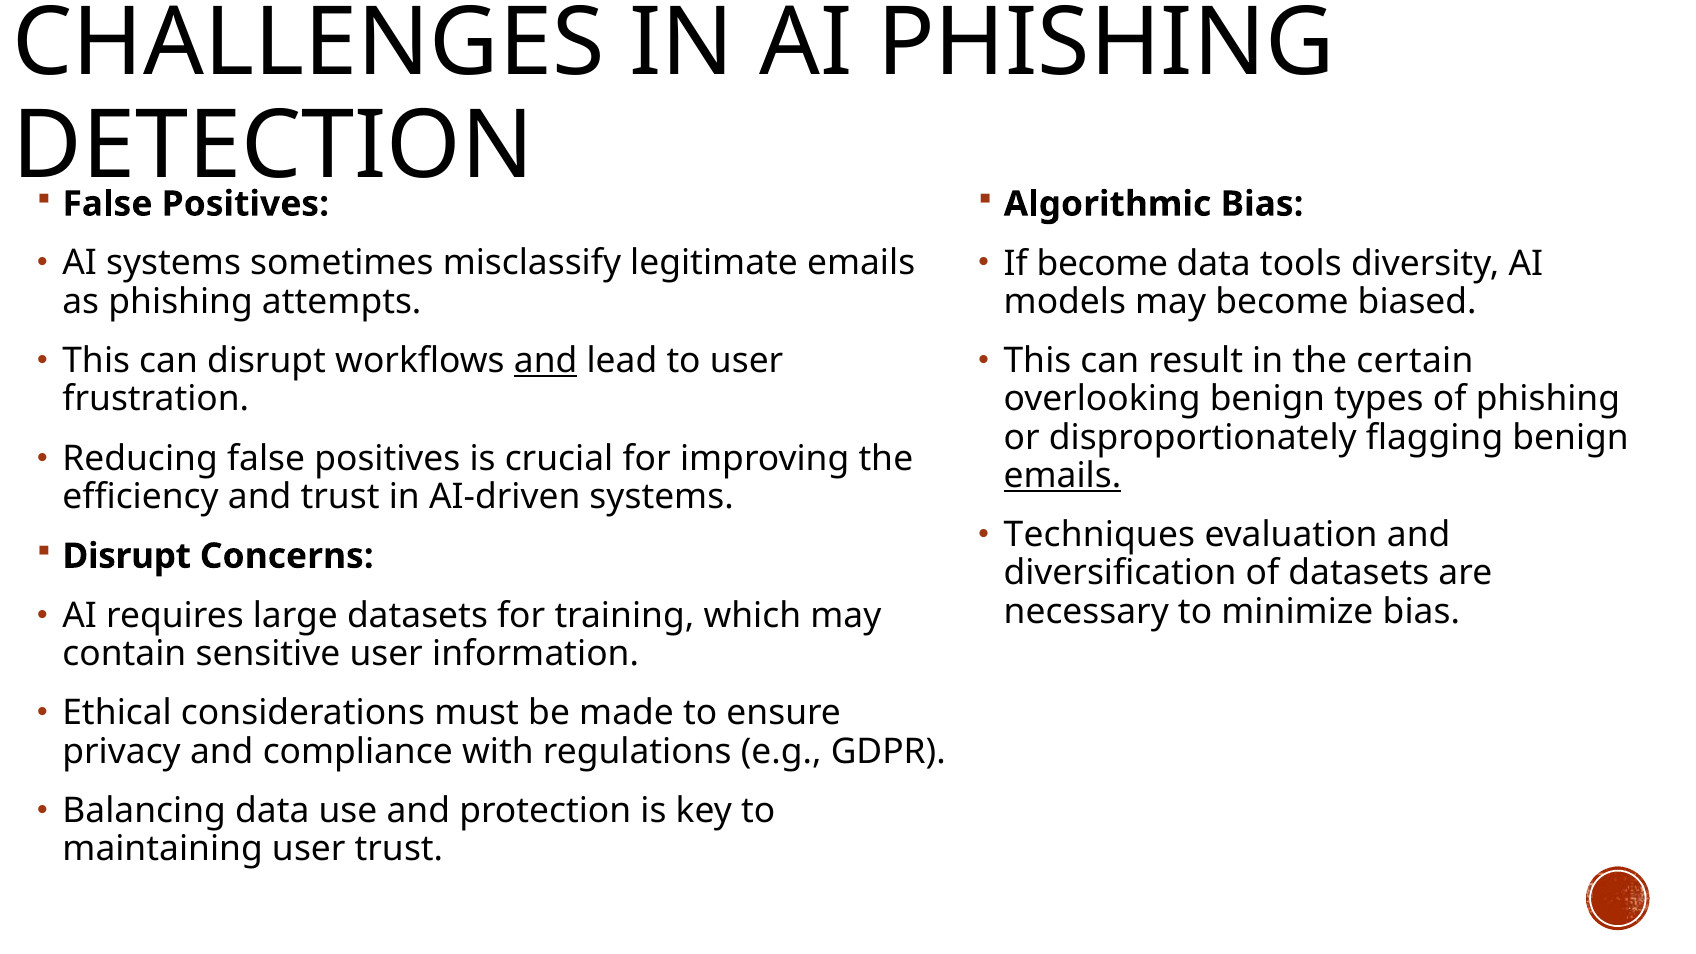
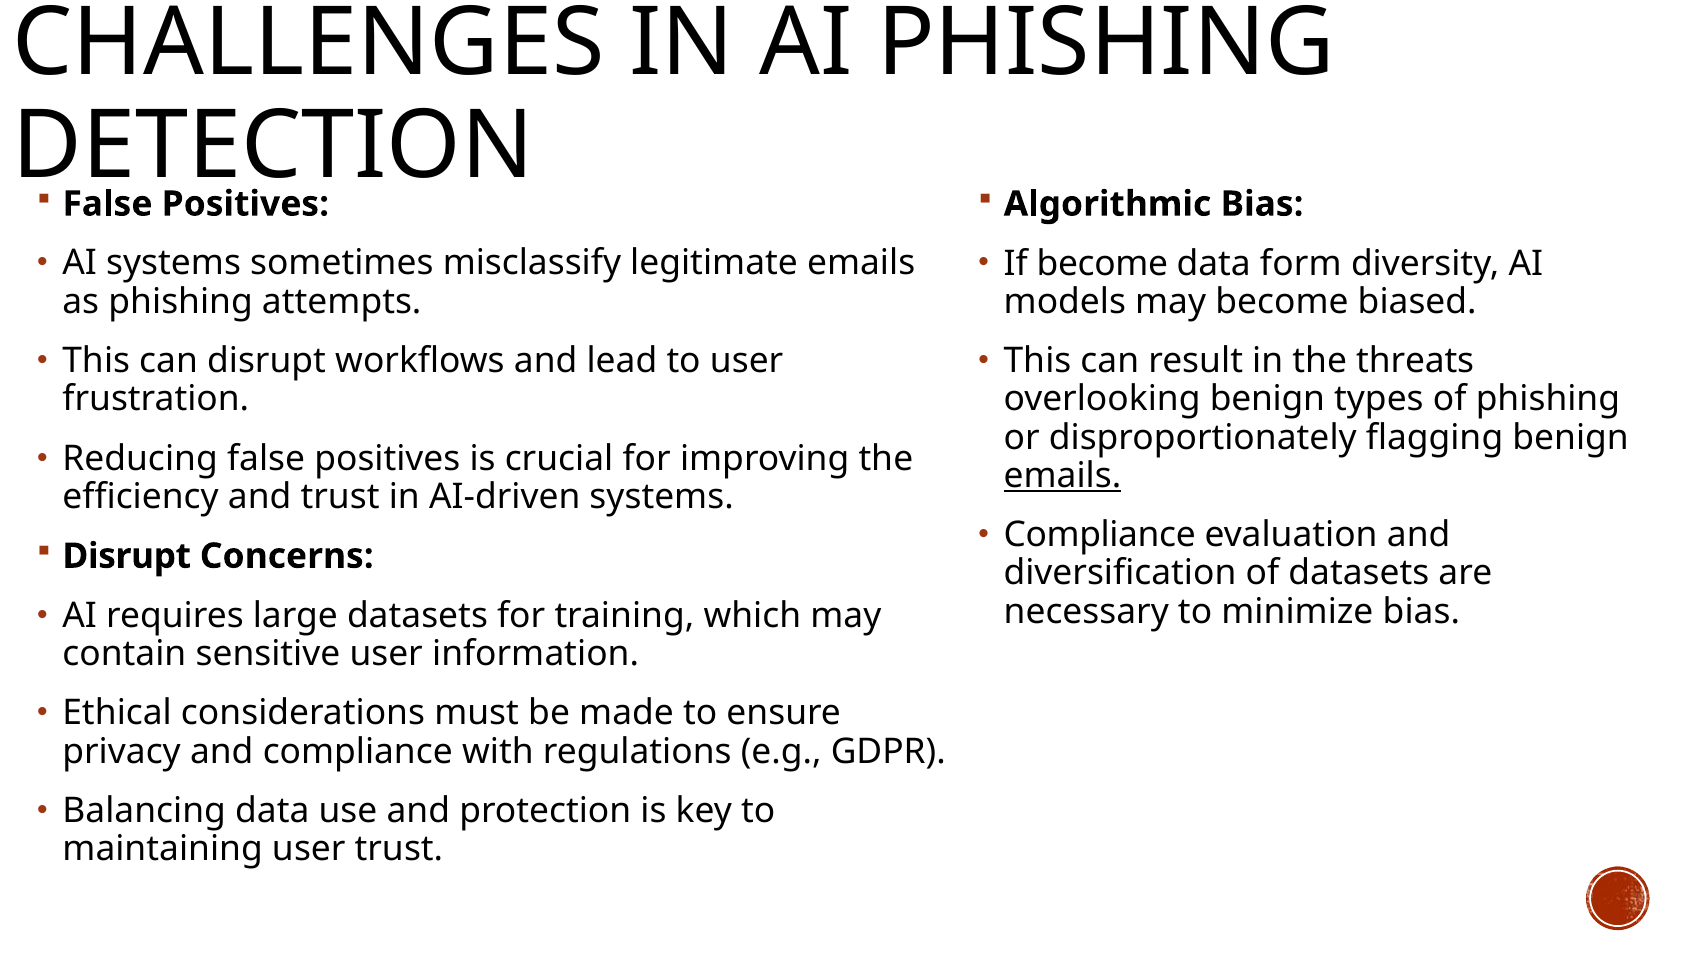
tools: tools -> form
and at (546, 361) underline: present -> none
certain: certain -> threats
Techniques at (1099, 535): Techniques -> Compliance
